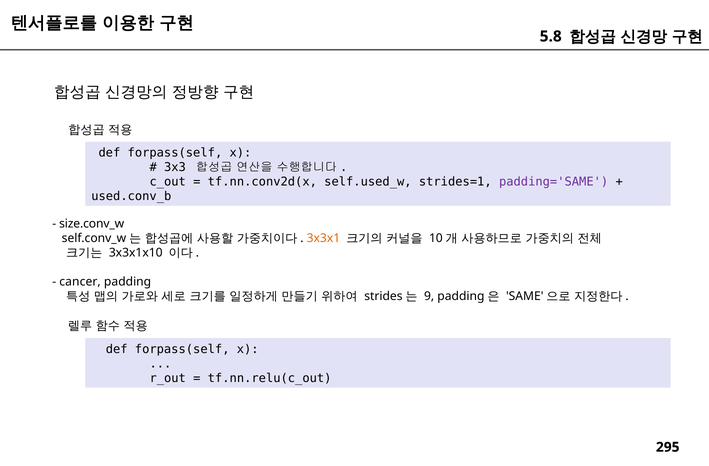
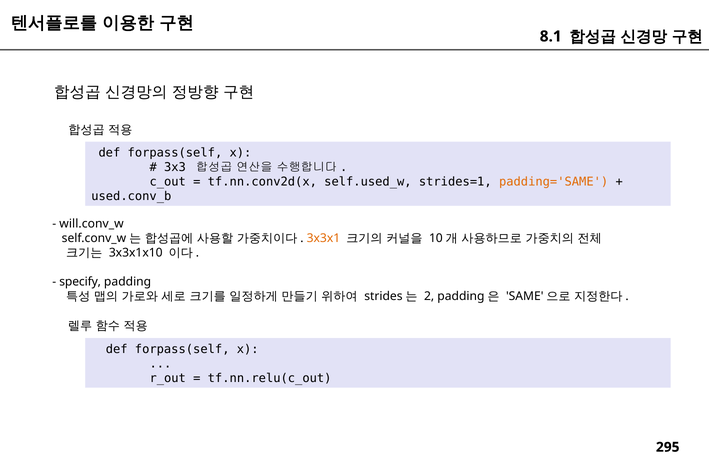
5.8: 5.8 -> 8.1
padding='SAME colour: purple -> orange
size.conv_w: size.conv_w -> will.conv_w
cancer: cancer -> specify
9: 9 -> 2
